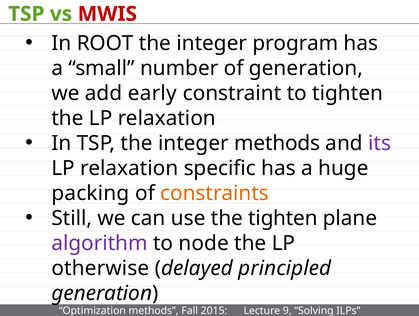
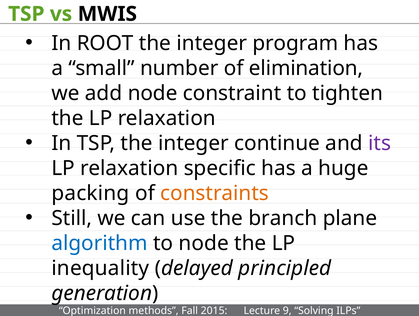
MWIS colour: red -> black
of generation: generation -> elimination
add early: early -> node
integer methods: methods -> continue
the tighten: tighten -> branch
algorithm colour: purple -> blue
otherwise: otherwise -> inequality
